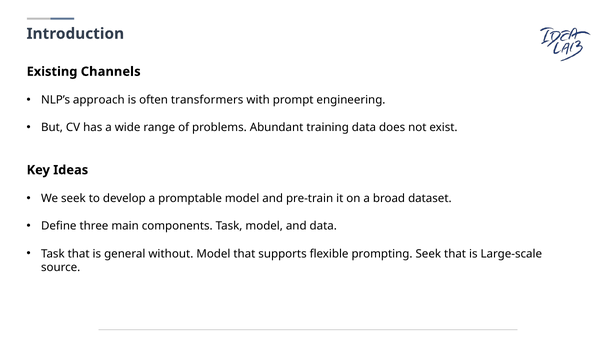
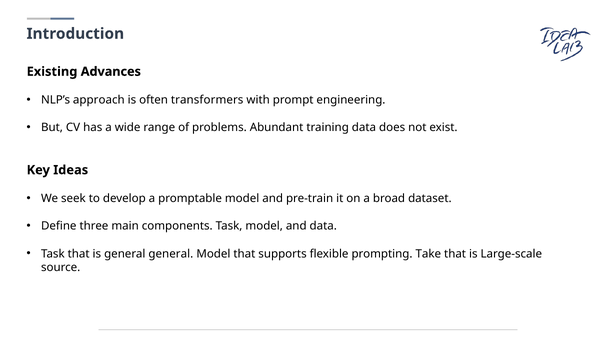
Channels: Channels -> Advances
general without: without -> general
prompting Seek: Seek -> Take
